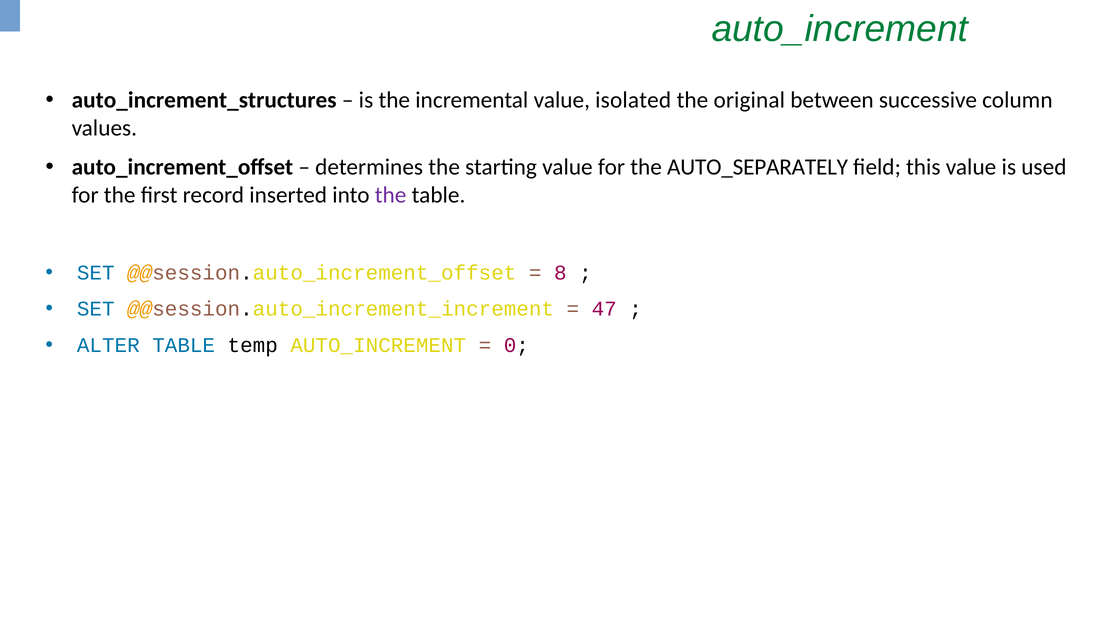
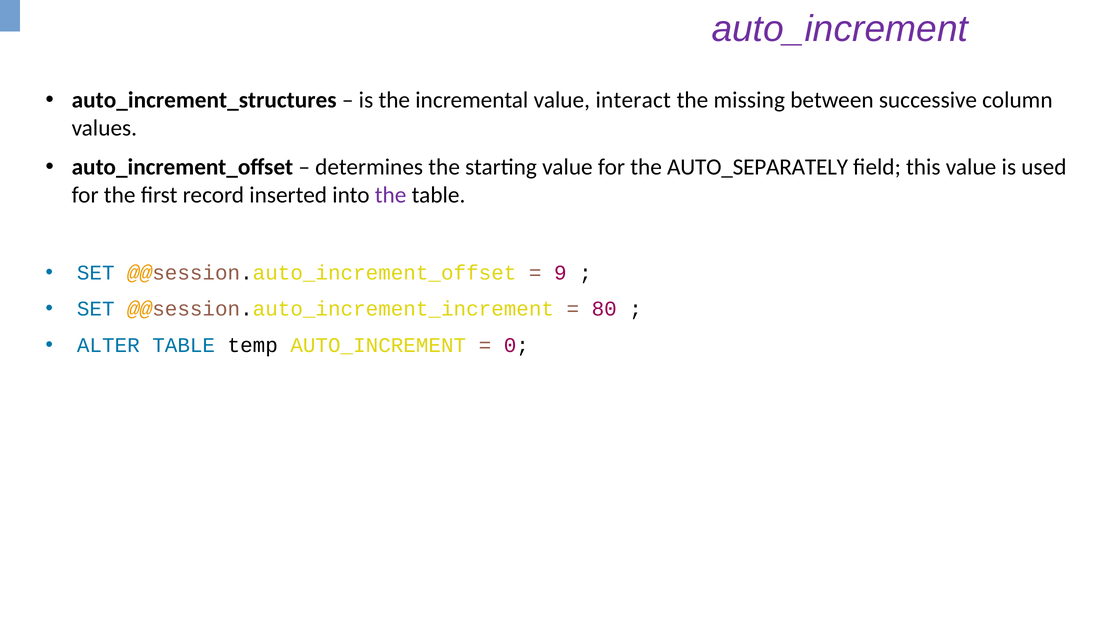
auto_increment at (840, 29) colour: green -> purple
isolated: isolated -> interact
original: original -> missing
8: 8 -> 9
47: 47 -> 80
